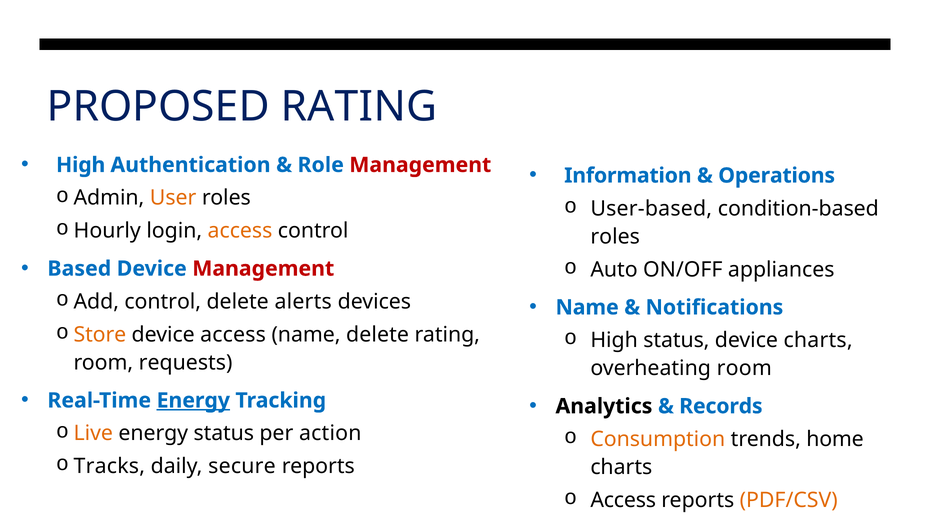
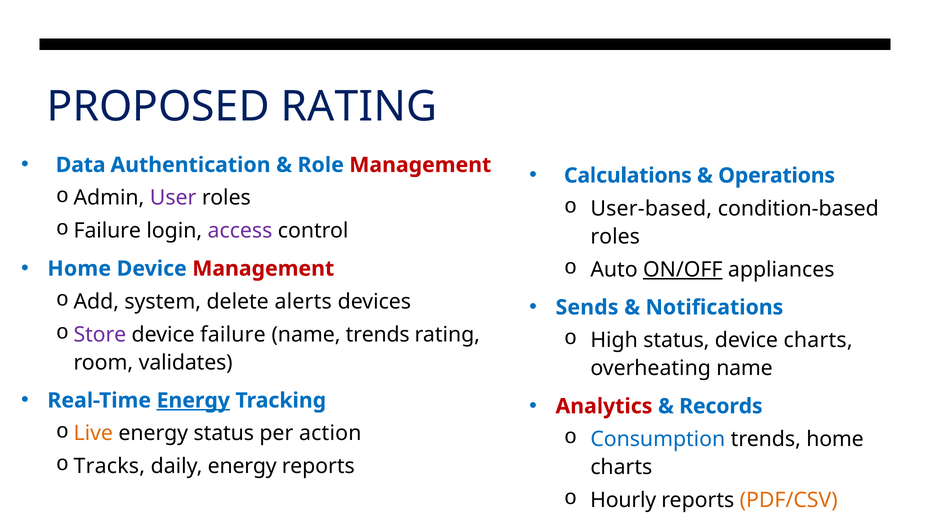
High at (81, 165): High -> Data
Information: Information -> Calculations
User colour: orange -> purple
Hourly at (107, 231): Hourly -> Failure
access at (240, 231) colour: orange -> purple
Based at (79, 269): Based -> Home
ON/OFF underline: none -> present
Add control: control -> system
Name at (587, 307): Name -> Sends
Store colour: orange -> purple
device access: access -> failure
name delete: delete -> trends
requests: requests -> validates
overheating room: room -> name
Analytics colour: black -> red
Consumption colour: orange -> blue
daily secure: secure -> energy
Access at (623, 500): Access -> Hourly
